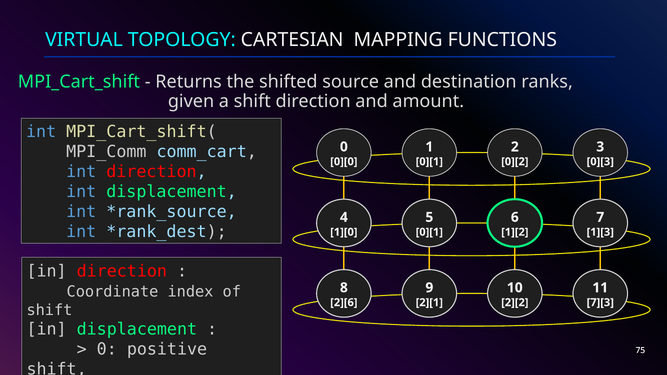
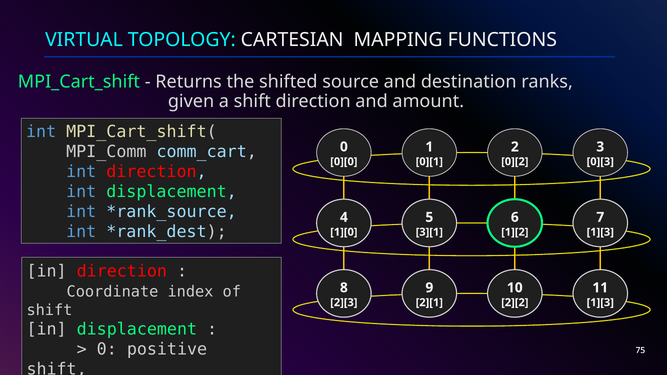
0][1 at (429, 232): 0][1 -> 3][1
2][6: 2][6 -> 2][3
7][3 at (600, 303): 7][3 -> 1][3
